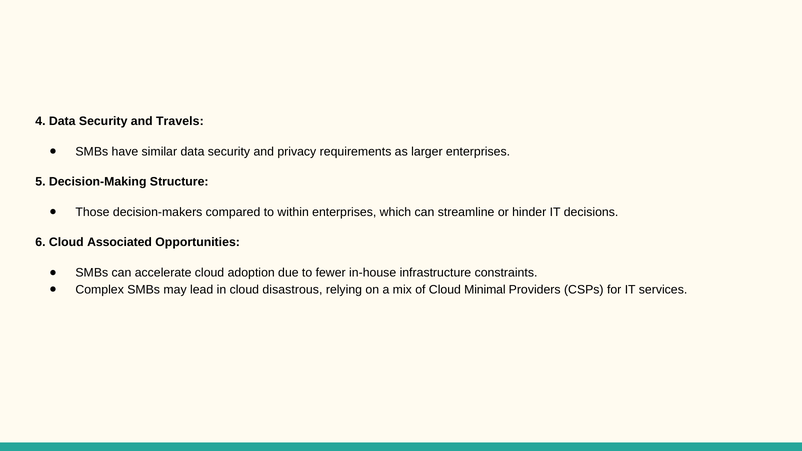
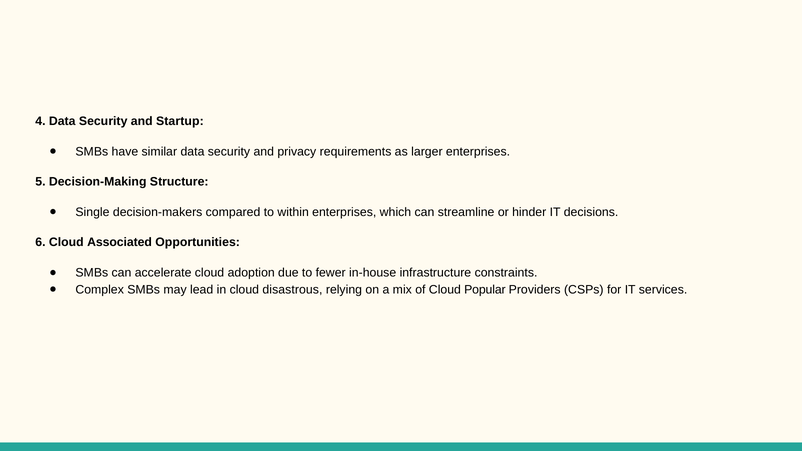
Travels: Travels -> Startup
Those: Those -> Single
Minimal: Minimal -> Popular
